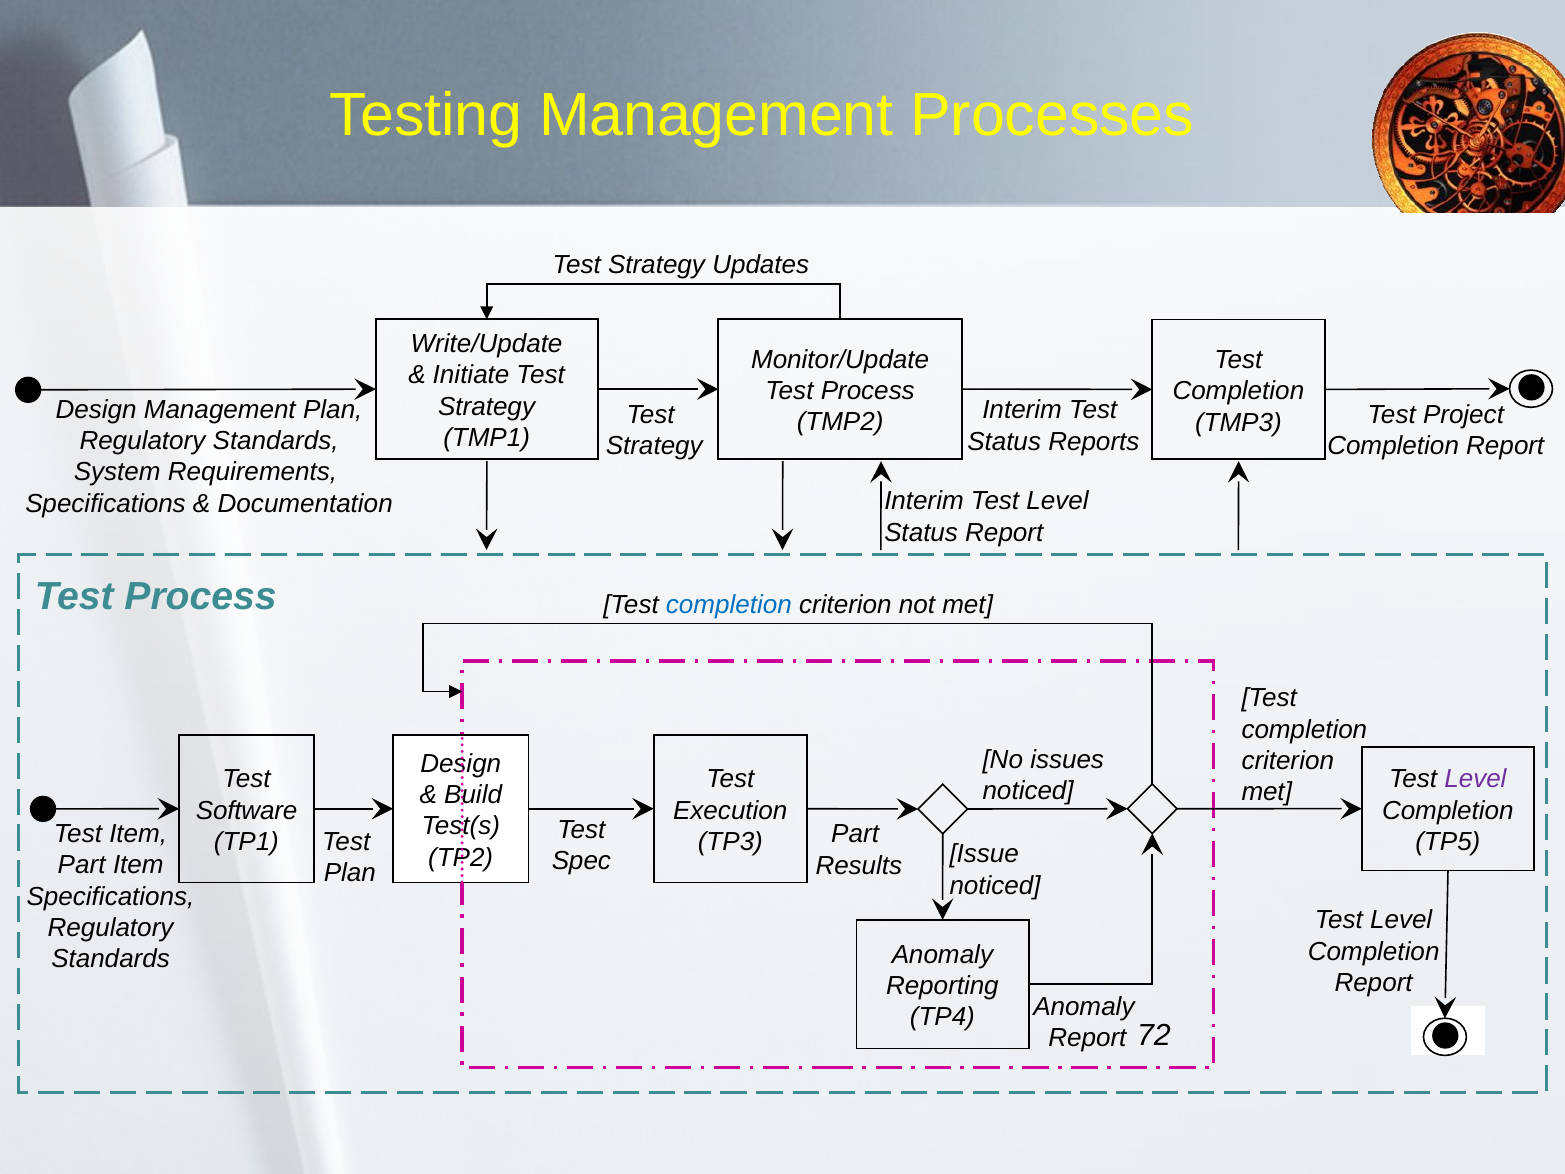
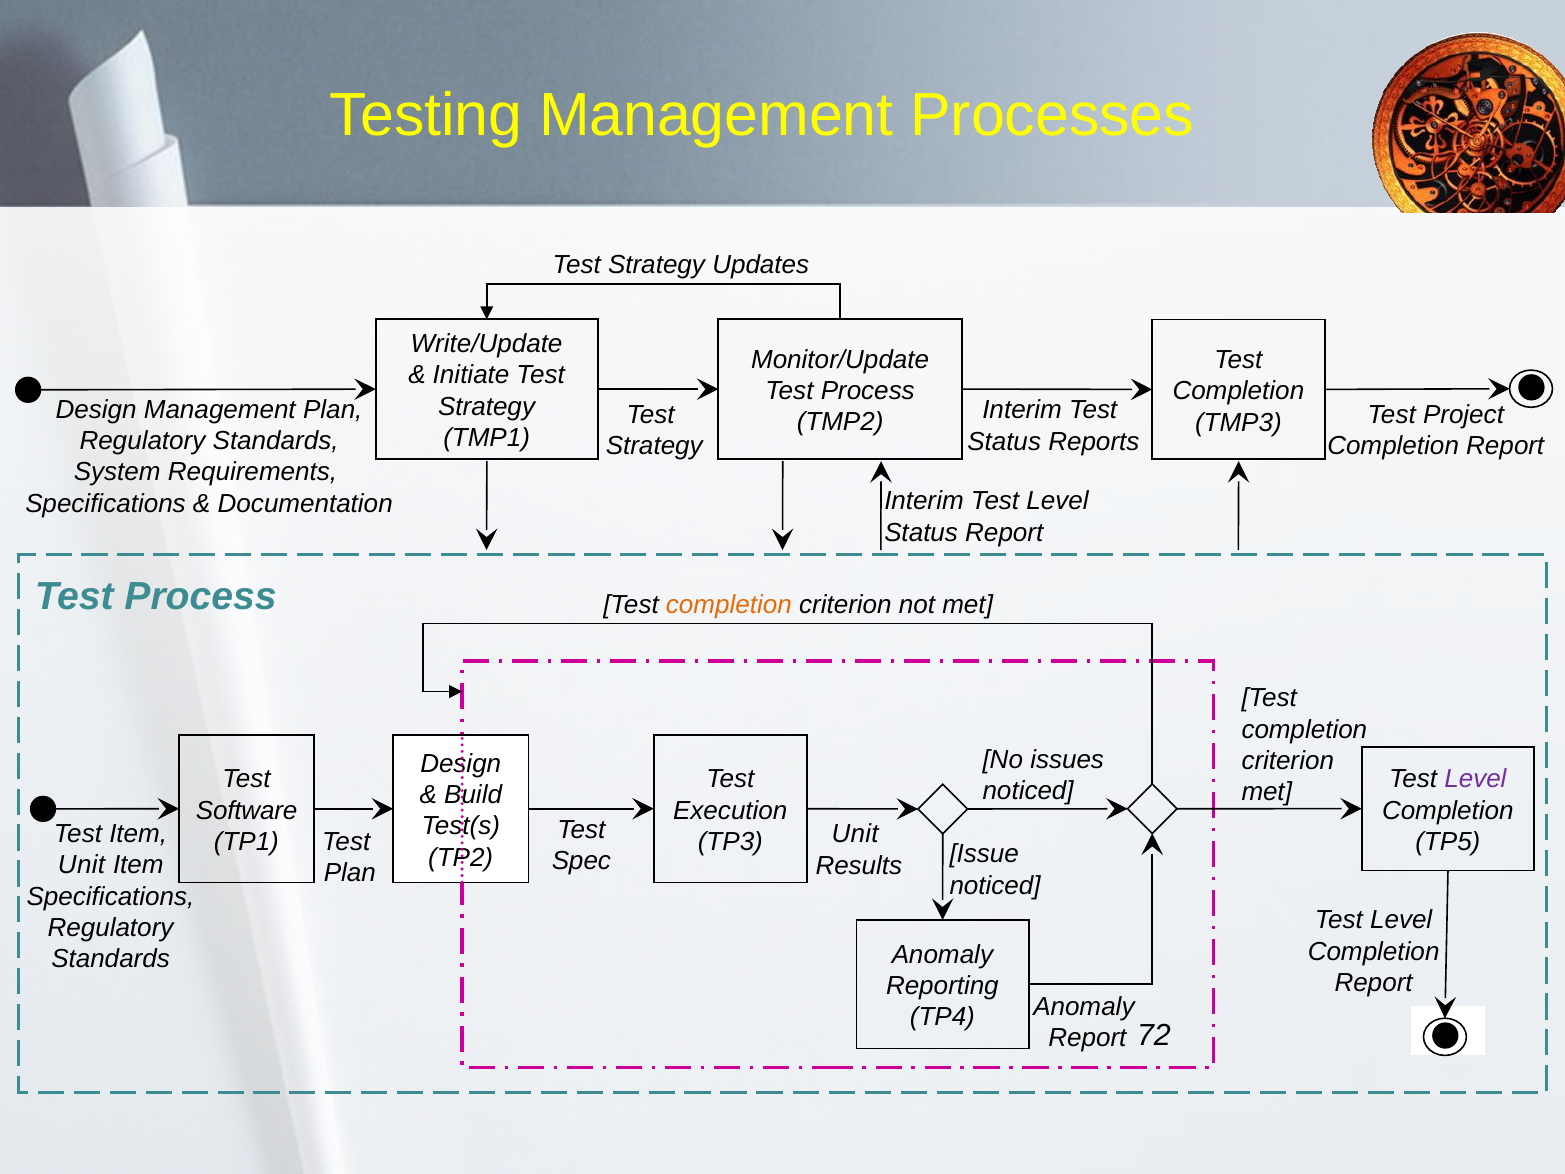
completion at (729, 604) colour: blue -> orange
Part at (855, 834): Part -> Unit
Part at (82, 865): Part -> Unit
